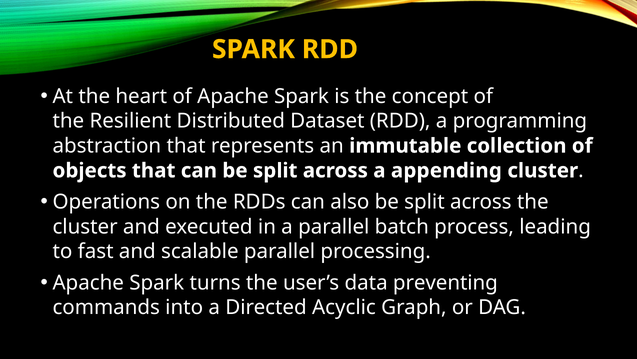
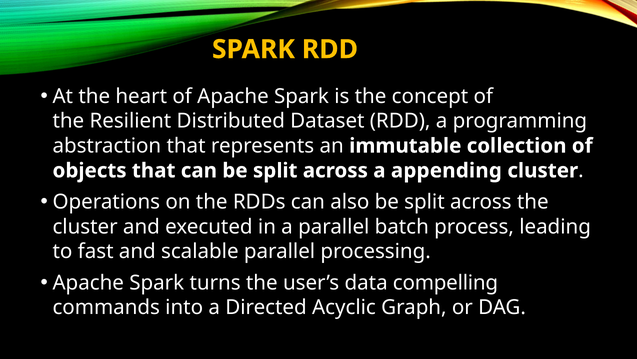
preventing: preventing -> compelling
